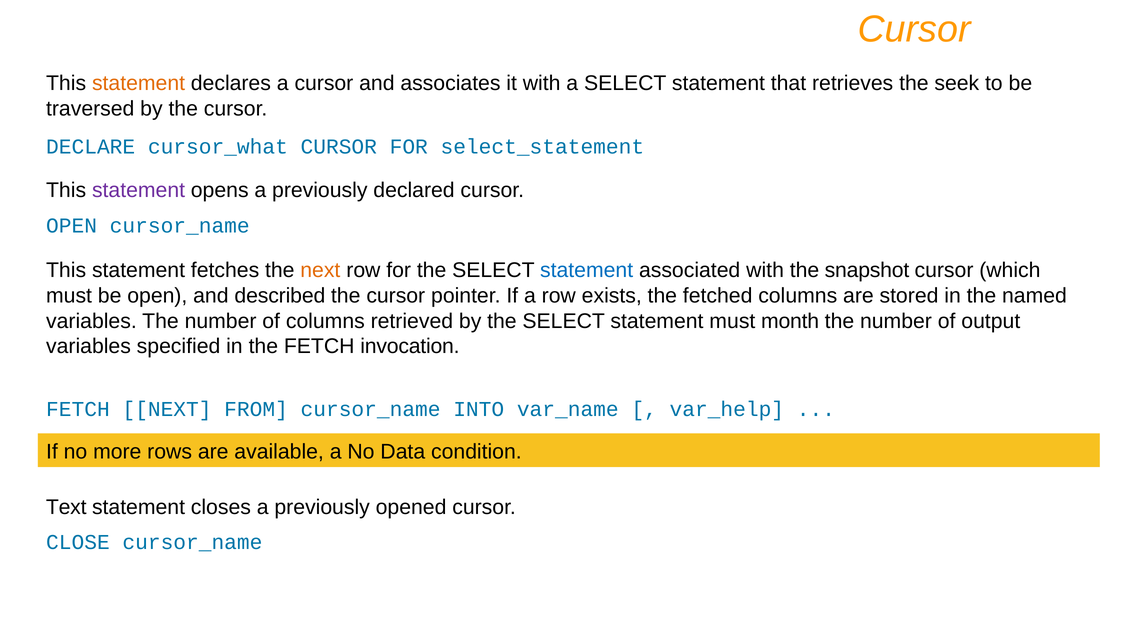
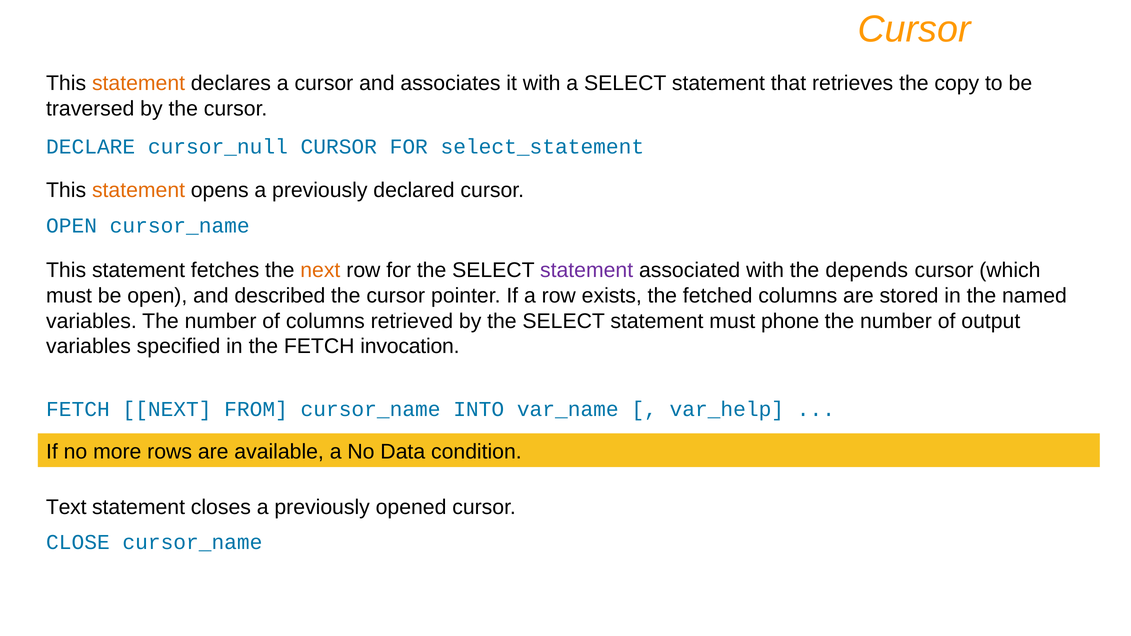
seek: seek -> copy
cursor_what: cursor_what -> cursor_null
statement at (139, 190) colour: purple -> orange
statement at (587, 270) colour: blue -> purple
snapshot: snapshot -> depends
month: month -> phone
